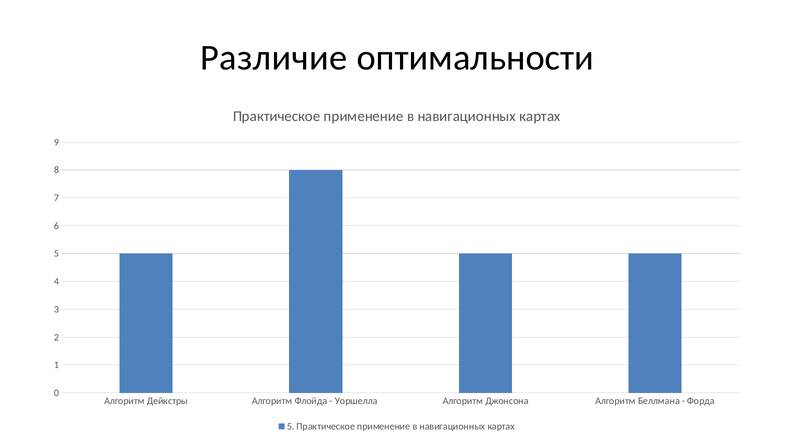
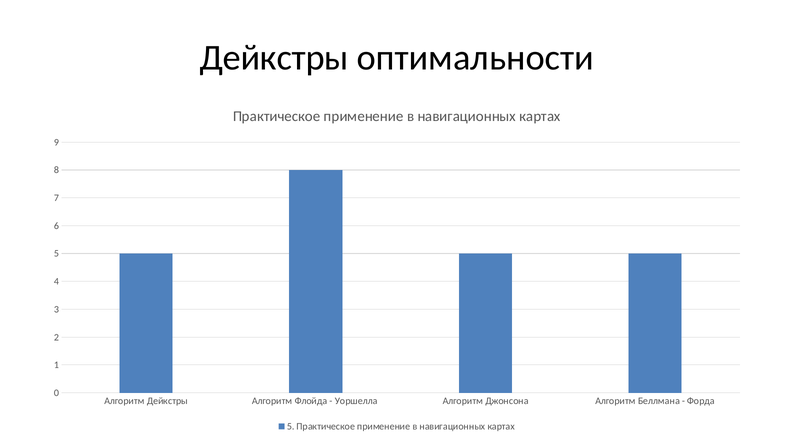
Различие at (274, 58): Различие -> Дейкстры
